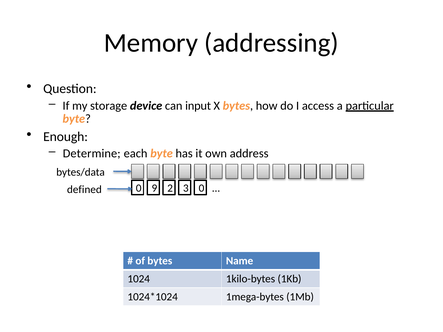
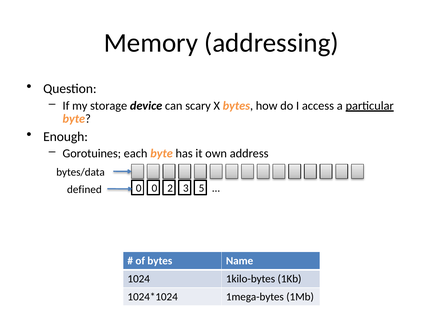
input: input -> scary
Determine: Determine -> Gorotuines
0 9: 9 -> 0
3 0: 0 -> 5
